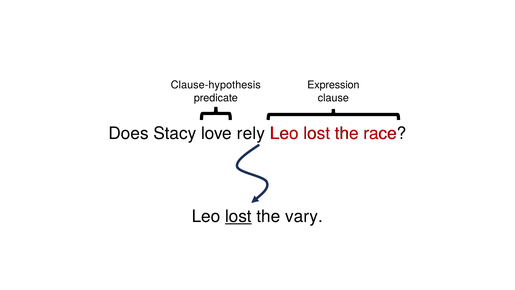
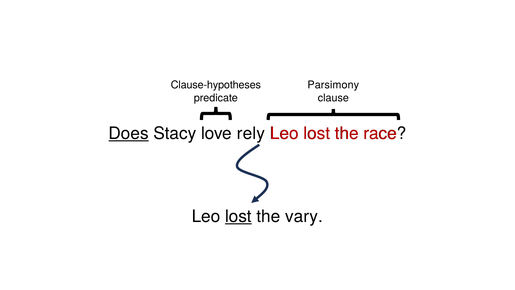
Clause-hypothesis: Clause-hypothesis -> Clause-hypotheses
Expression: Expression -> Parsimony
Does underline: none -> present
